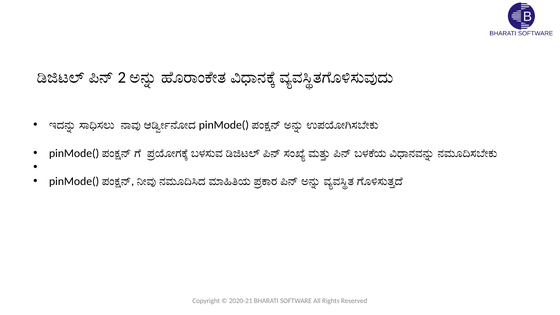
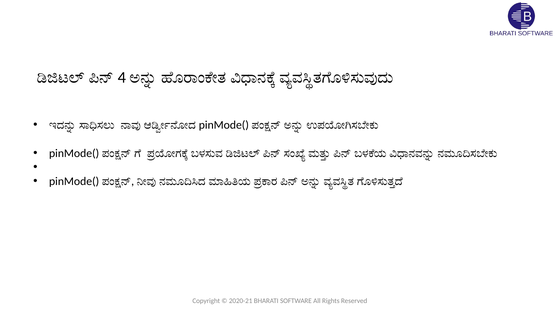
2: 2 -> 4
